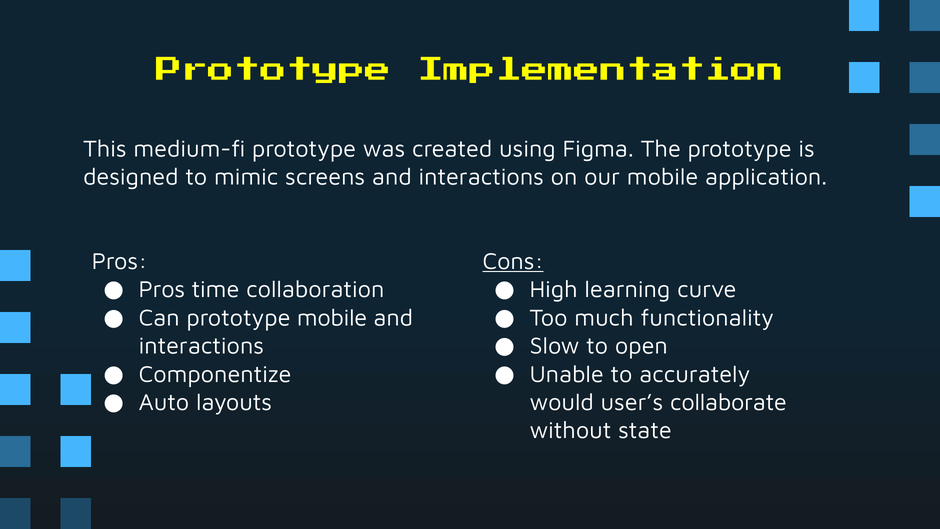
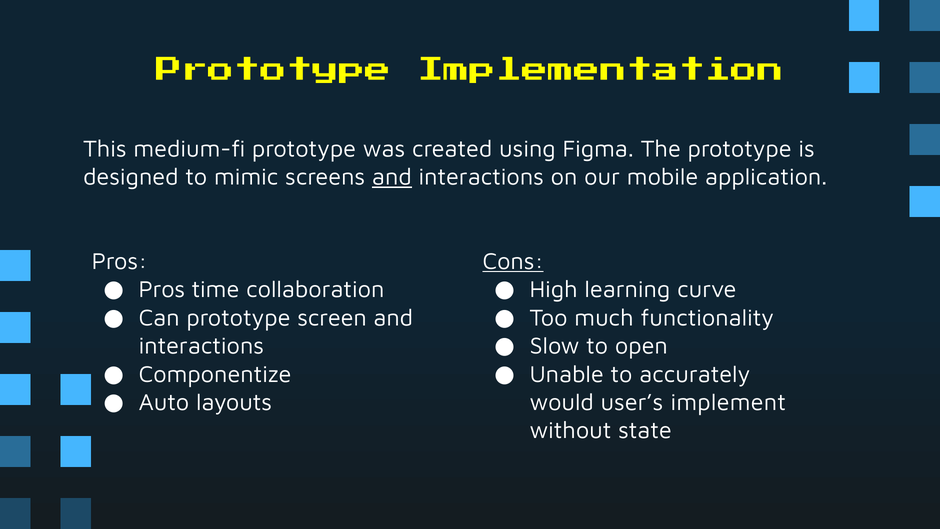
and at (392, 177) underline: none -> present
prototype mobile: mobile -> screen
collaborate: collaborate -> implement
